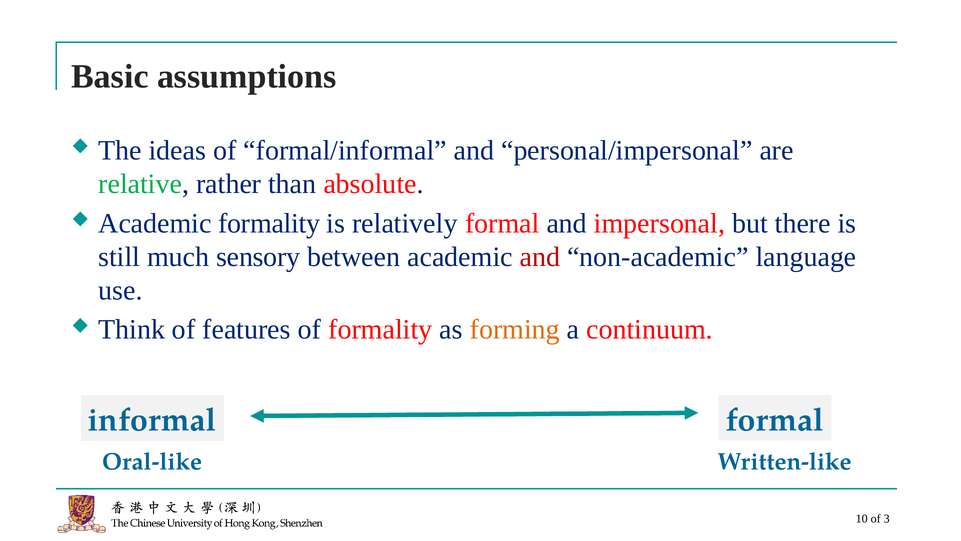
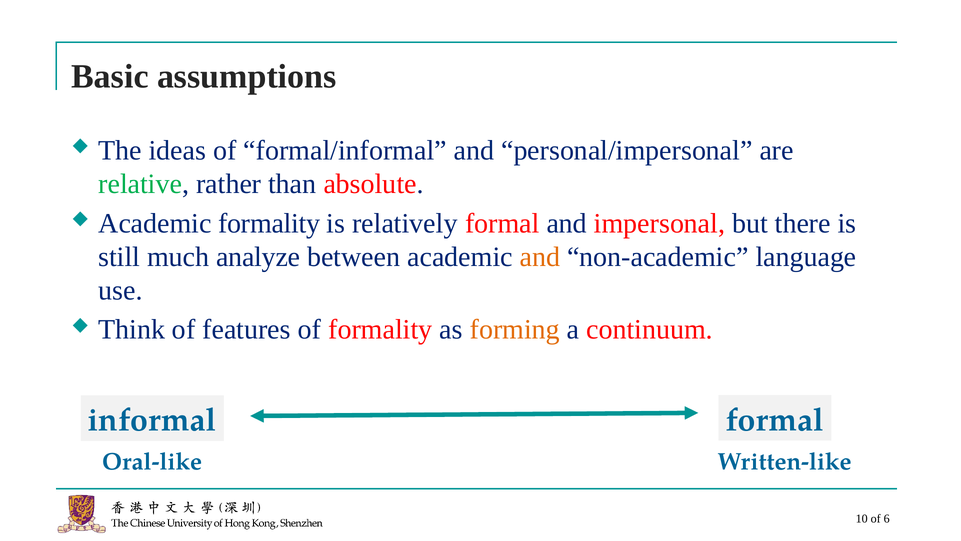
sensory: sensory -> analyze
and at (540, 257) colour: red -> orange
3: 3 -> 6
